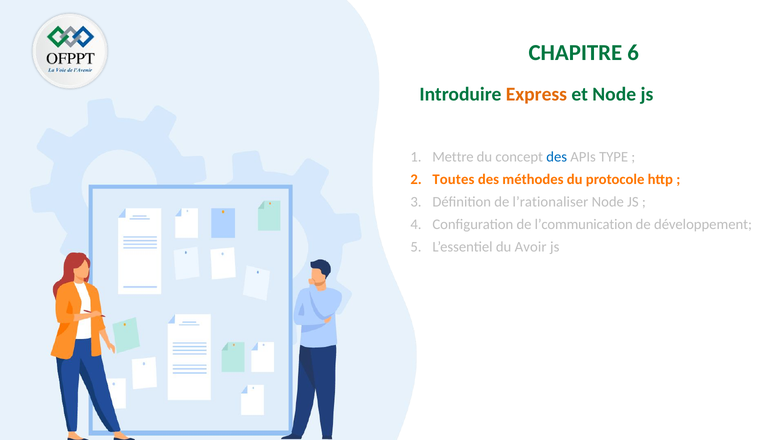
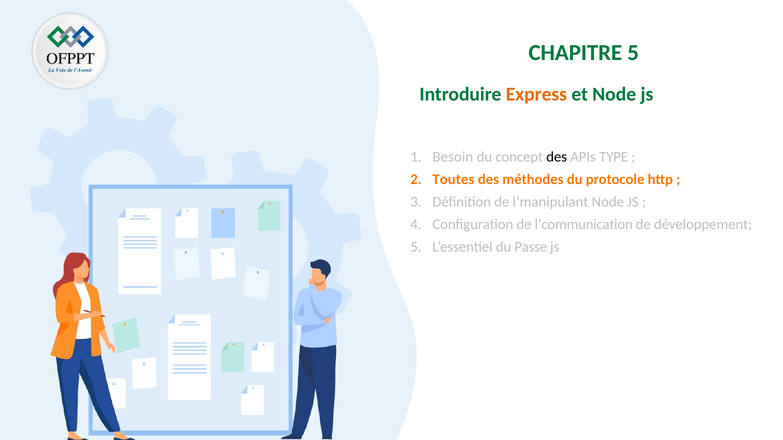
CHAPITRE 6: 6 -> 5
Mettre: Mettre -> Besoin
des at (557, 157) colour: blue -> black
l’rationaliser: l’rationaliser -> l’manipulant
Avoir: Avoir -> Passe
